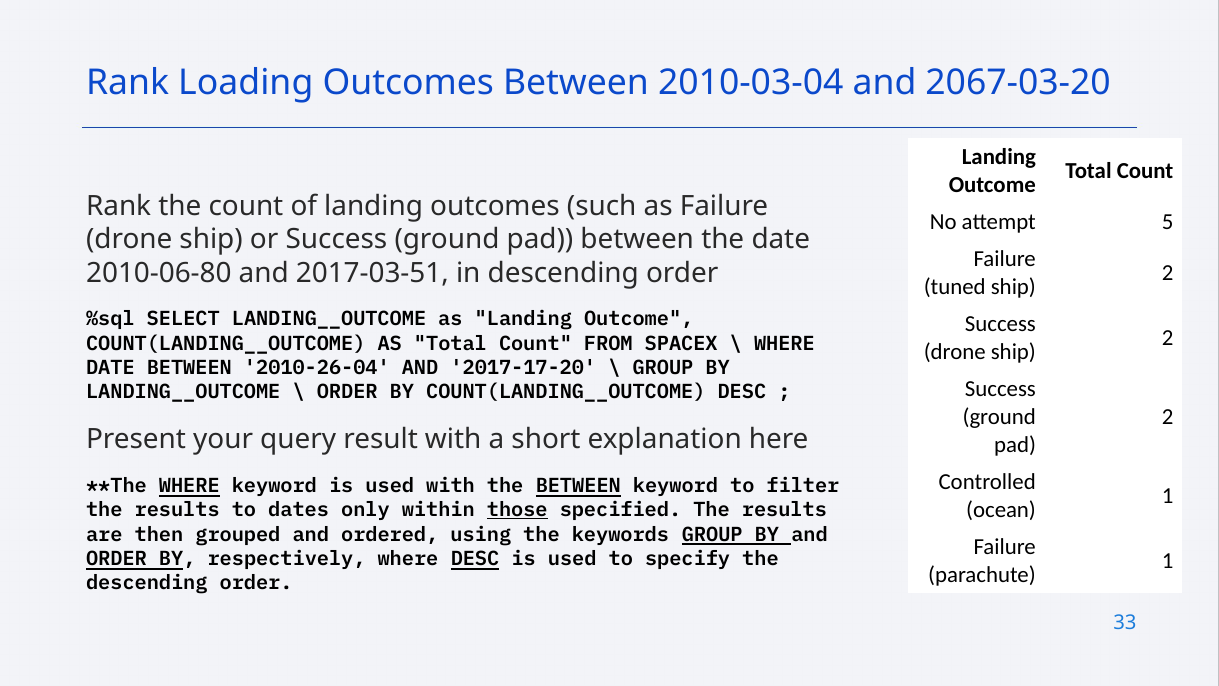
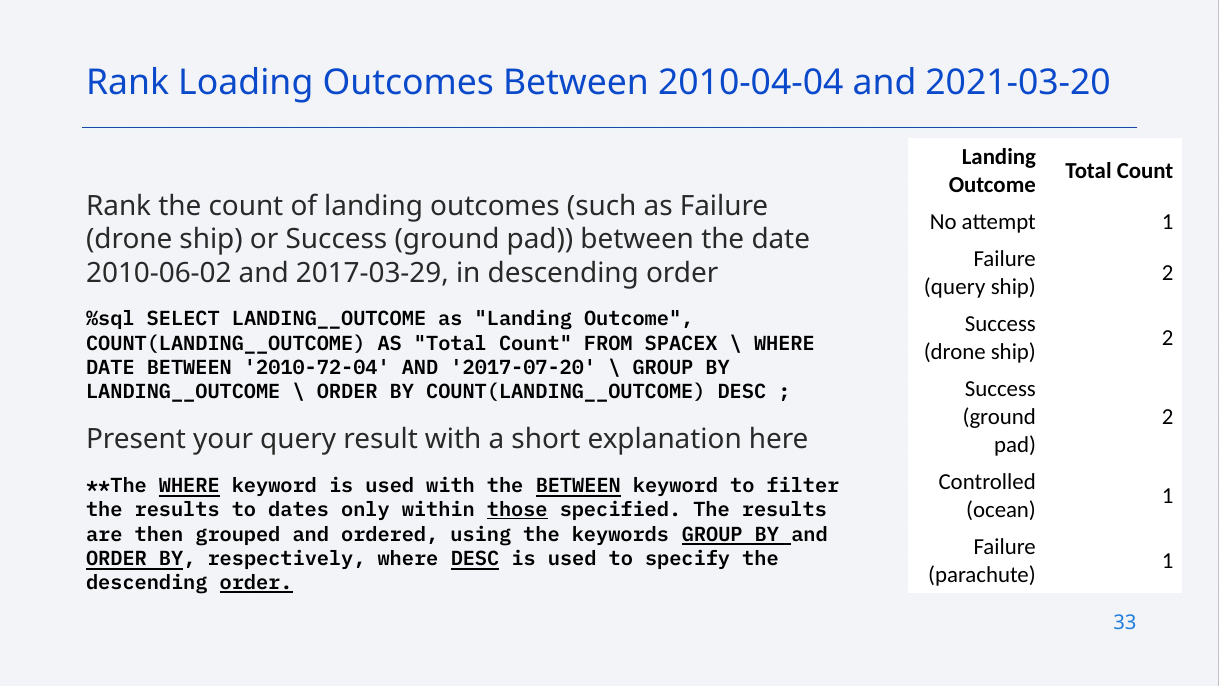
2010-03-04: 2010-03-04 -> 2010-04-04
2067-03-20: 2067-03-20 -> 2021-03-20
attempt 5: 5 -> 1
2010-06-80: 2010-06-80 -> 2010-06-02
2017-03-51: 2017-03-51 -> 2017-03-29
tuned at (955, 287): tuned -> query
2010-26-04: 2010-26-04 -> 2010-72-04
2017-17-20: 2017-17-20 -> 2017-07-20
order at (256, 583) underline: none -> present
